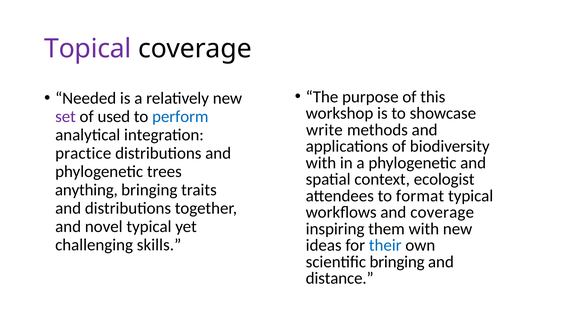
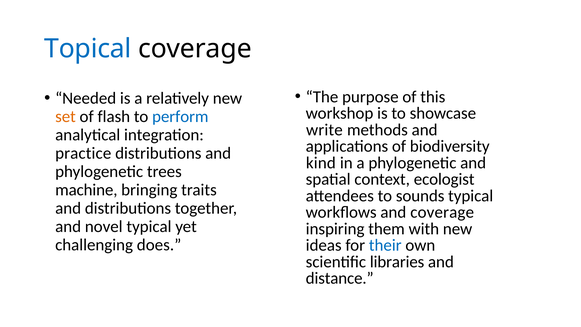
Topical colour: purple -> blue
set colour: purple -> orange
used: used -> flash
with at (321, 163): with -> kind
anything: anything -> machine
format: format -> sounds
skills: skills -> does
scientific bringing: bringing -> libraries
